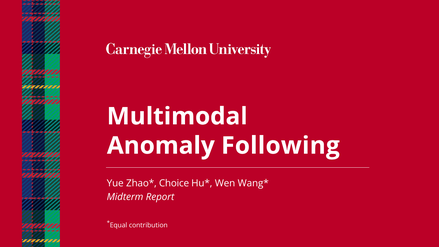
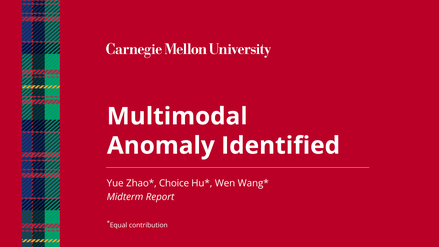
Following: Following -> Identified
